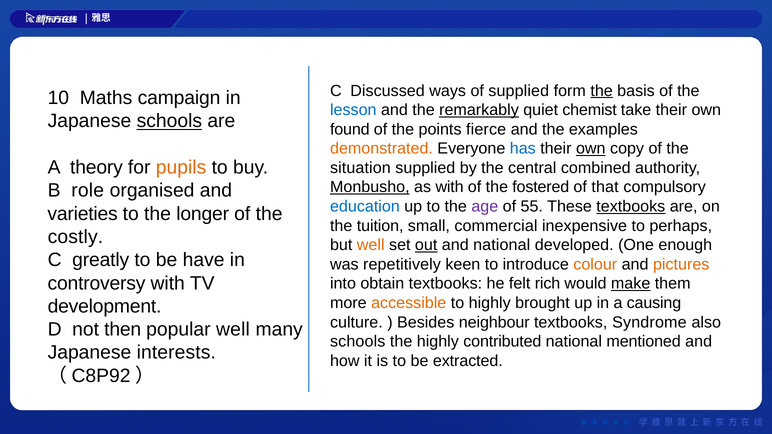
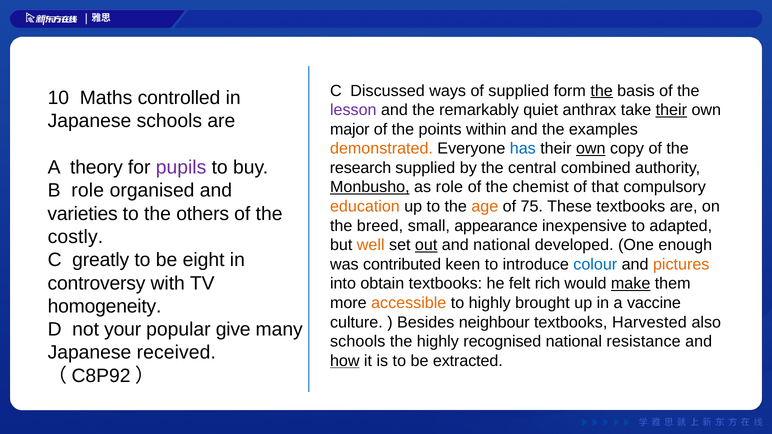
campaign: campaign -> controlled
lesson colour: blue -> purple
remarkably underline: present -> none
chemist: chemist -> anthrax
their at (671, 110) underline: none -> present
schools at (169, 121) underline: present -> none
found: found -> major
fierce: fierce -> within
pupils colour: orange -> purple
situation: situation -> research
as with: with -> role
fostered: fostered -> chemist
education colour: blue -> orange
age colour: purple -> orange
55: 55 -> 75
textbooks at (631, 207) underline: present -> none
longer: longer -> others
tuition: tuition -> breed
commercial: commercial -> appearance
perhaps: perhaps -> adapted
have: have -> eight
repetitively: repetitively -> contributed
colour colour: orange -> blue
causing: causing -> vaccine
development: development -> homogeneity
Syndrome: Syndrome -> Harvested
then: then -> your
popular well: well -> give
contributed: contributed -> recognised
mentioned: mentioned -> resistance
interests: interests -> received
how underline: none -> present
